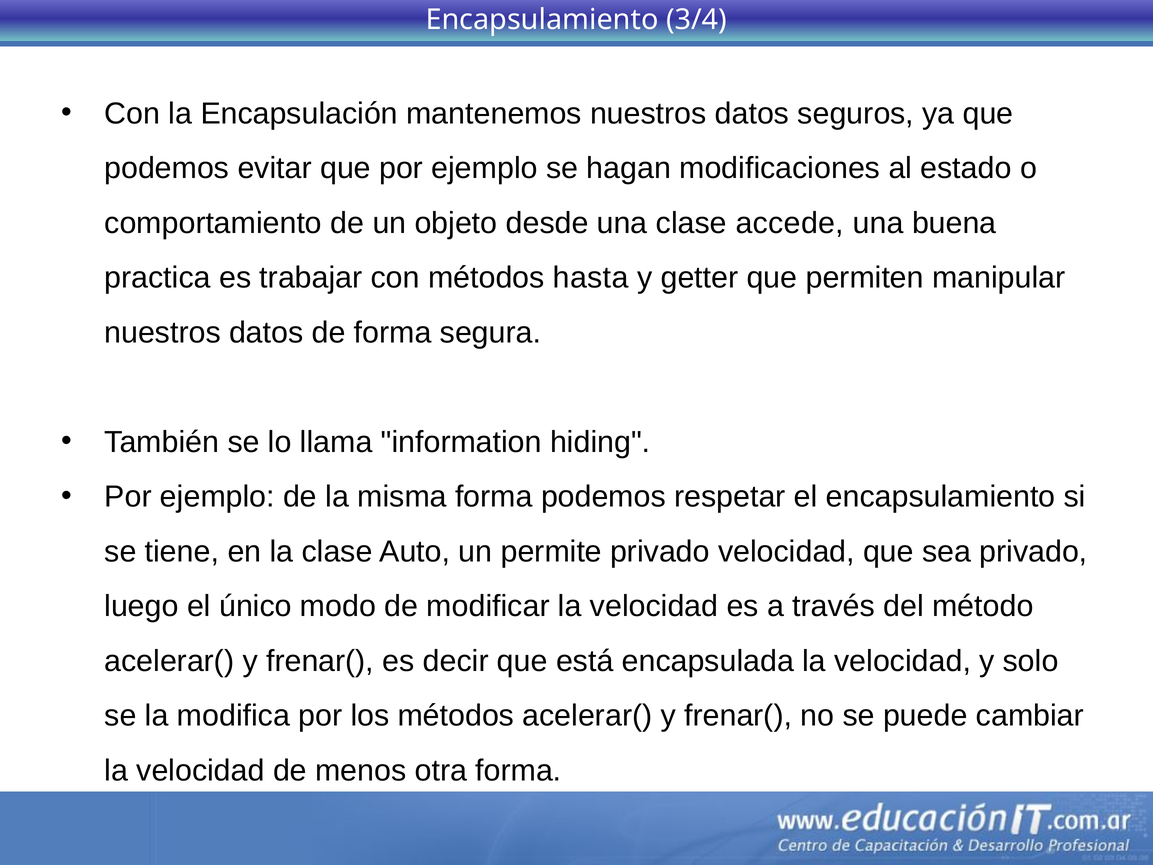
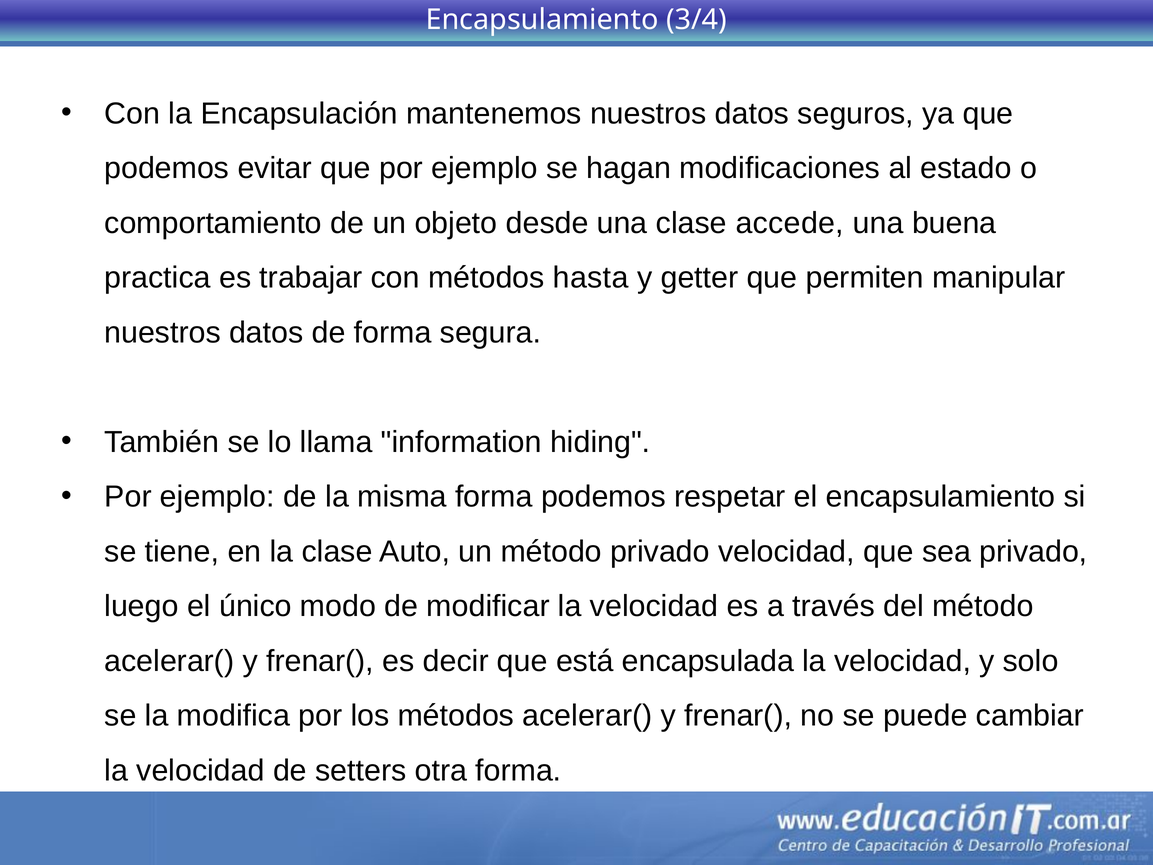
un permite: permite -> método
menos: menos -> setters
